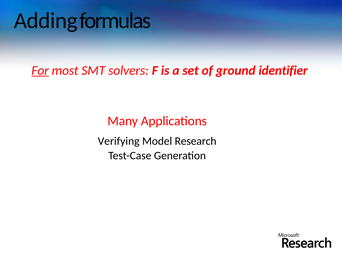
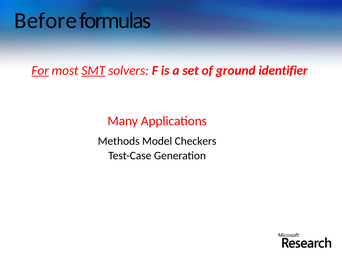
Adding: Adding -> Before
SMT underline: none -> present
Verifying: Verifying -> Methods
Research: Research -> Checkers
